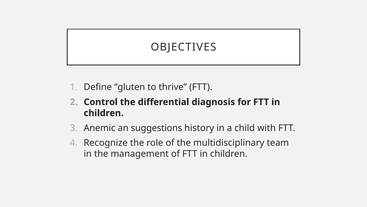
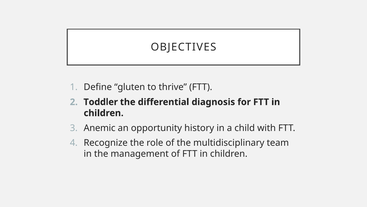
Control: Control -> Toddler
suggestions: suggestions -> opportunity
